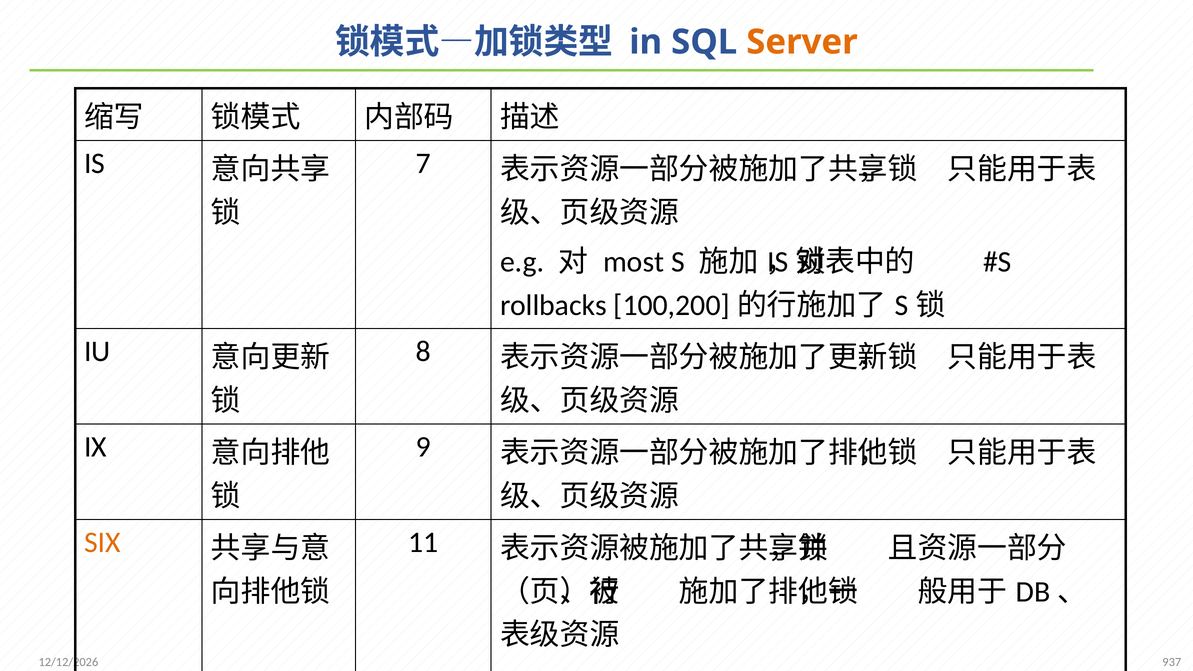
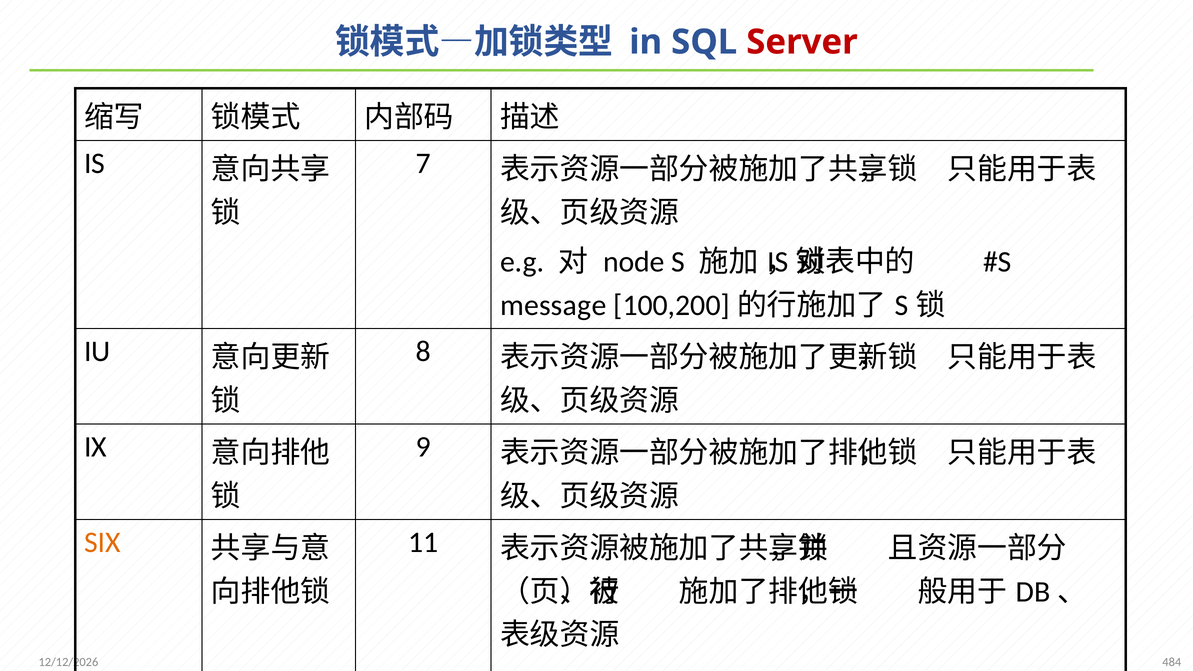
Server colour: orange -> red
most: most -> node
rollbacks: rollbacks -> message
937: 937 -> 484
